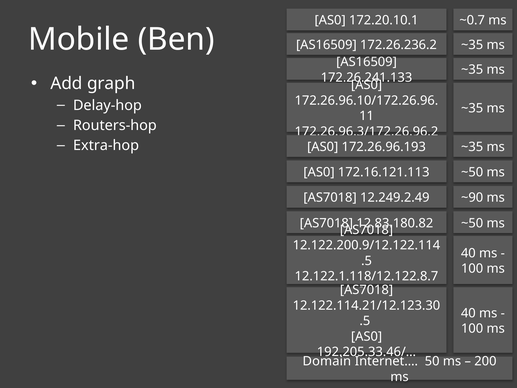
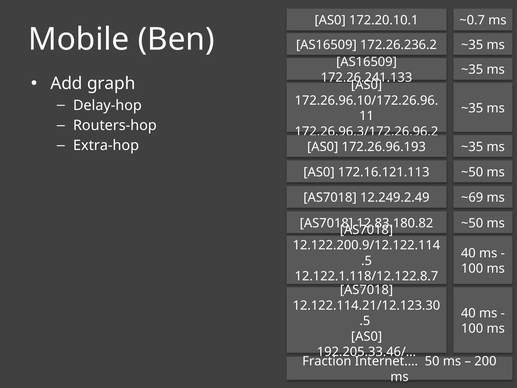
~90: ~90 -> ~69
Domain: Domain -> Fraction
